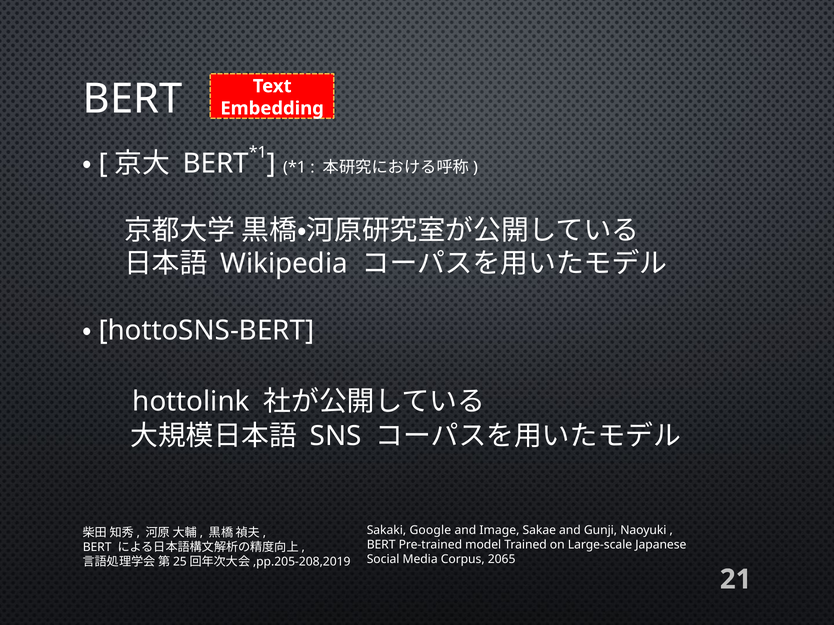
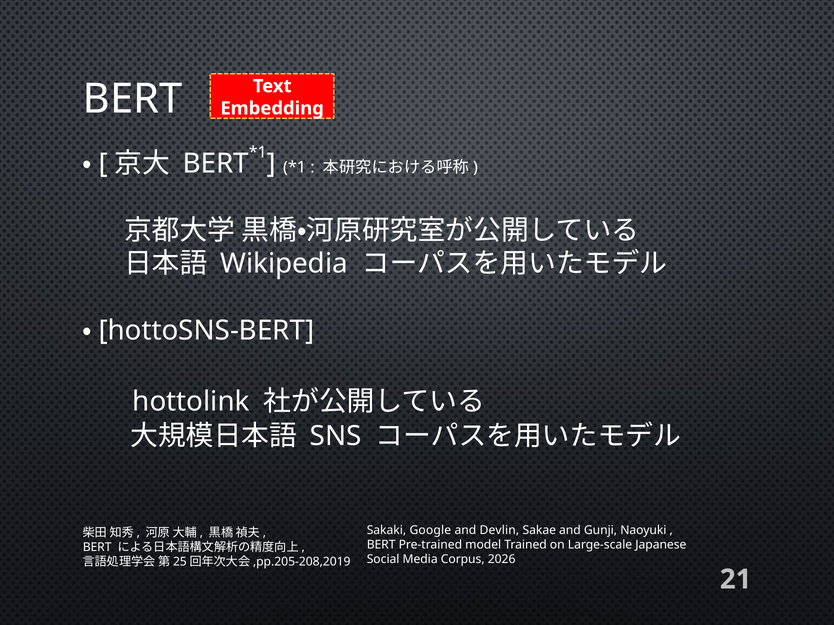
Image: Image -> Devlin
2065: 2065 -> 2026
